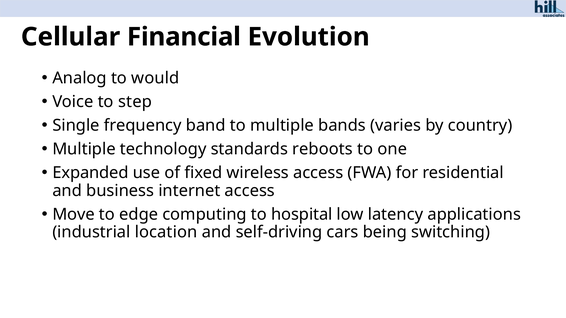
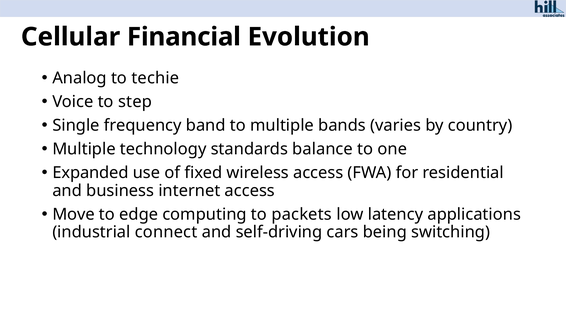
would: would -> techie
reboots: reboots -> balance
hospital: hospital -> packets
location: location -> connect
